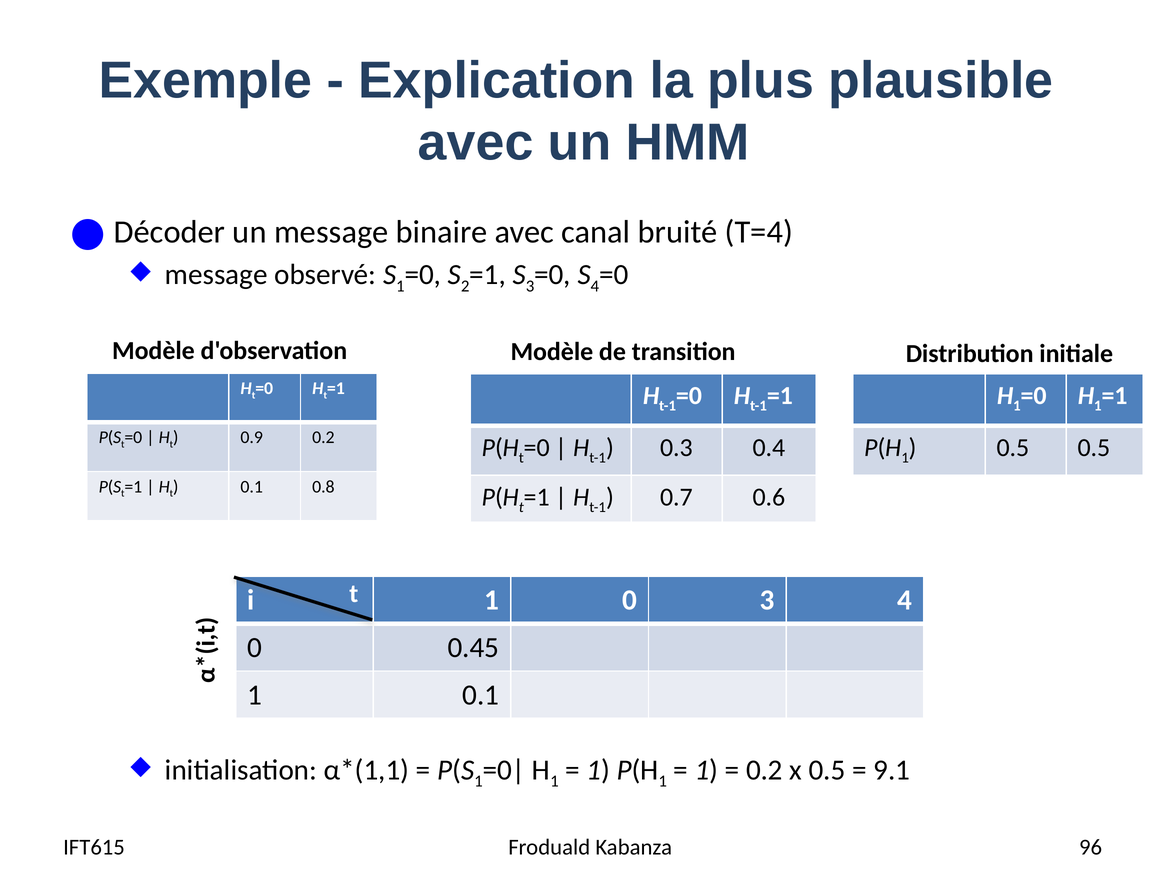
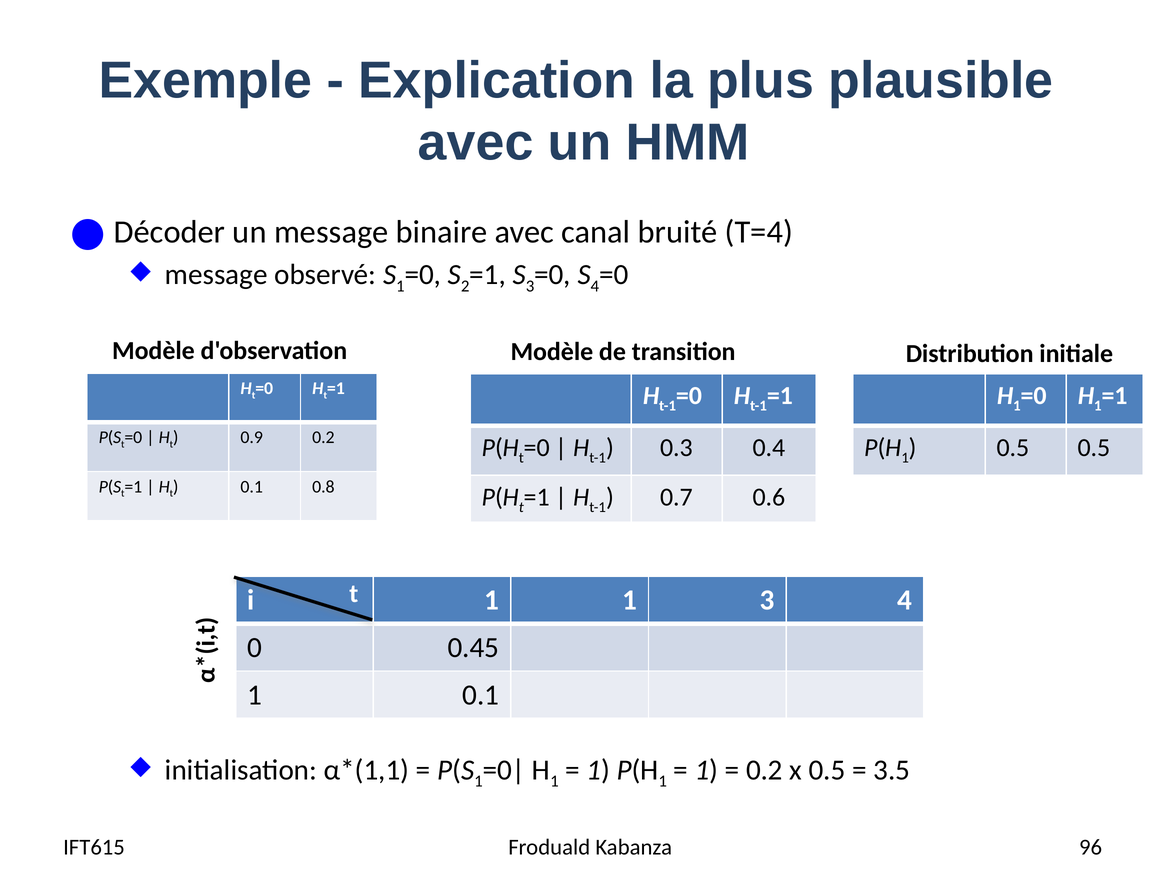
1 0: 0 -> 1
9.1: 9.1 -> 3.5
